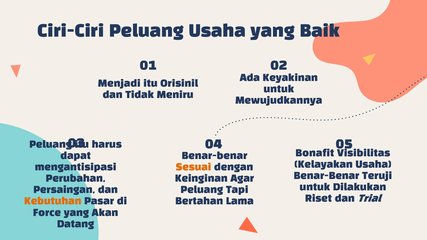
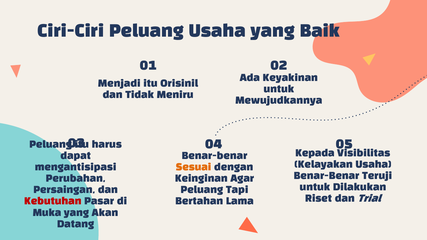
Bonafit: Bonafit -> Kepada
Kebutuhan colour: orange -> red
Force: Force -> Muka
